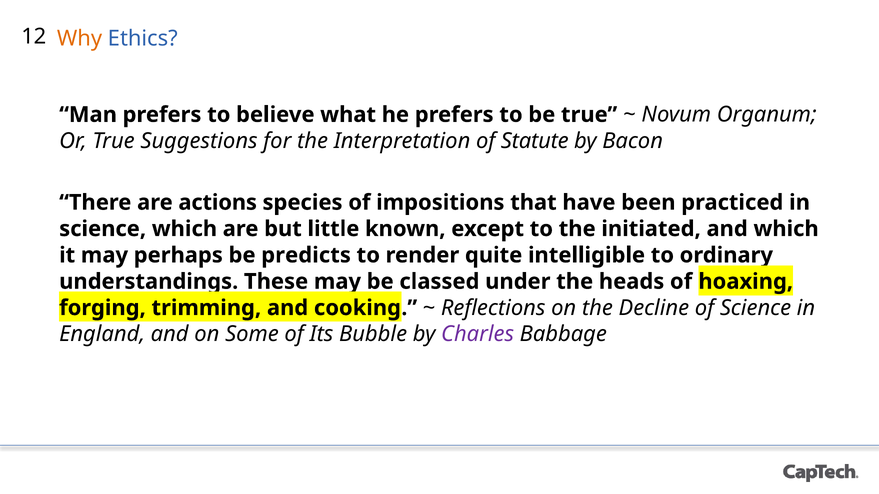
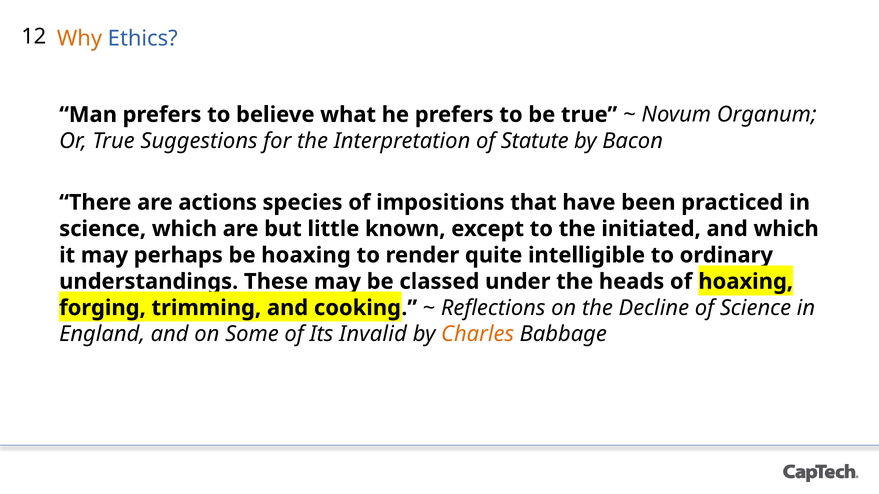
be predicts: predicts -> hoaxing
Bubble: Bubble -> Invalid
Charles colour: purple -> orange
